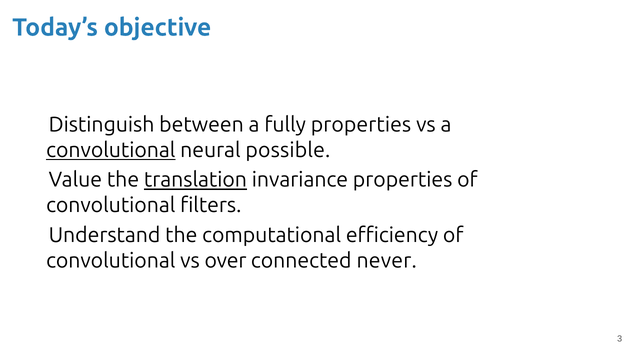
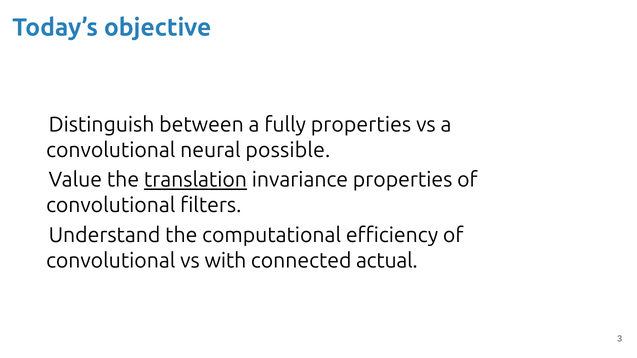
convolutional at (111, 150) underline: present -> none
over: over -> with
never: never -> actual
